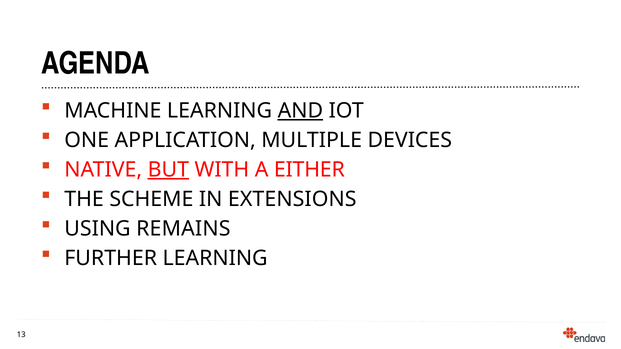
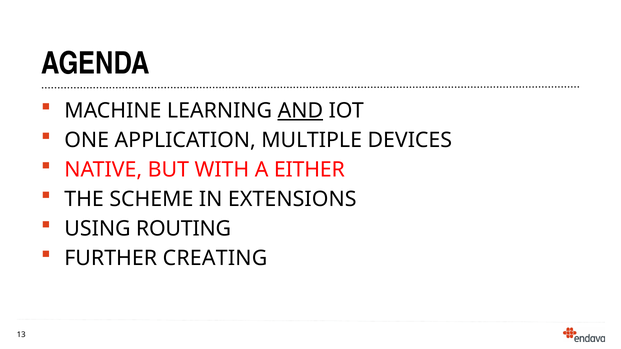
BUT underline: present -> none
REMAINS: REMAINS -> ROUTING
FURTHER LEARNING: LEARNING -> CREATING
